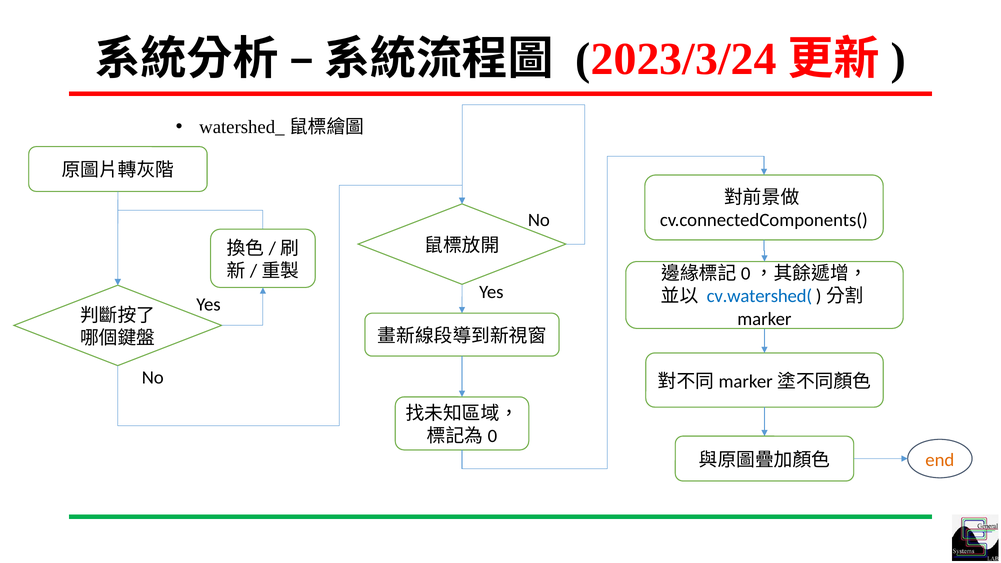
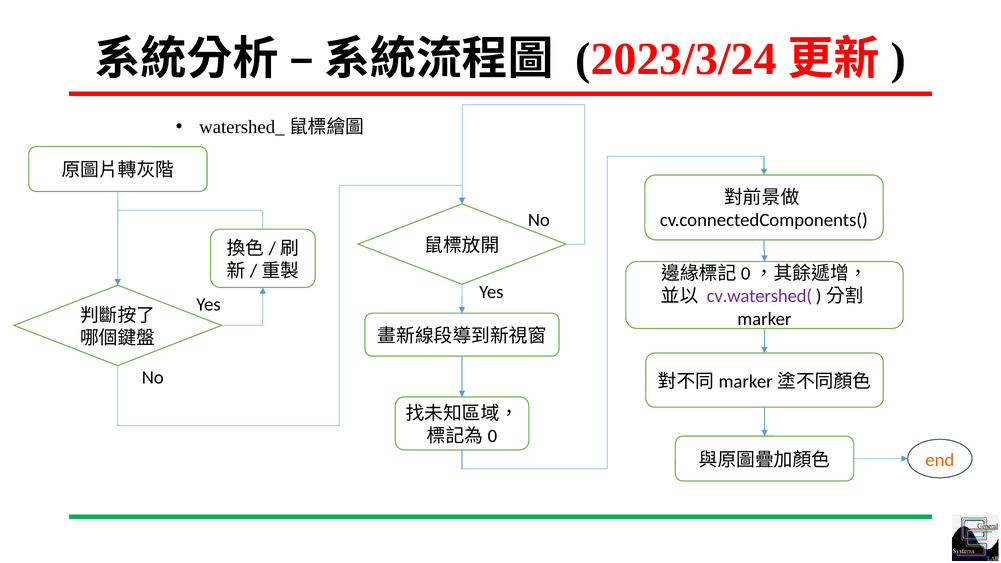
cv.watershed( colour: blue -> purple
